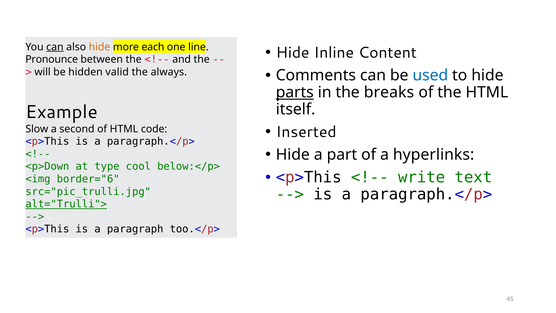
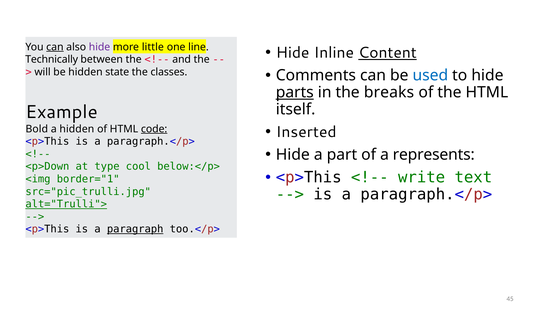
hide at (100, 47) colour: orange -> purple
each: each -> little
Content underline: none -> present
Pronounce: Pronounce -> Technically
valid: valid -> state
always: always -> classes
Slow: Slow -> Bold
a second: second -> hidden
code underline: none -> present
hyperlinks: hyperlinks -> represents
border="6: border="6 -> border="1
paragraph underline: none -> present
